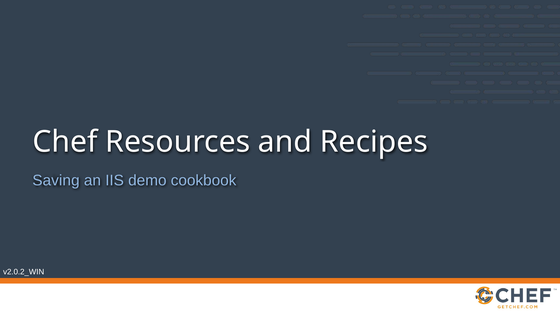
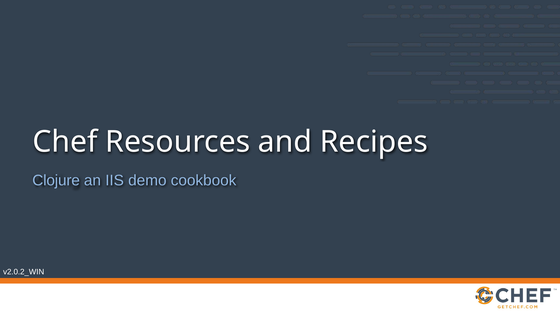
Saving: Saving -> Clojure
